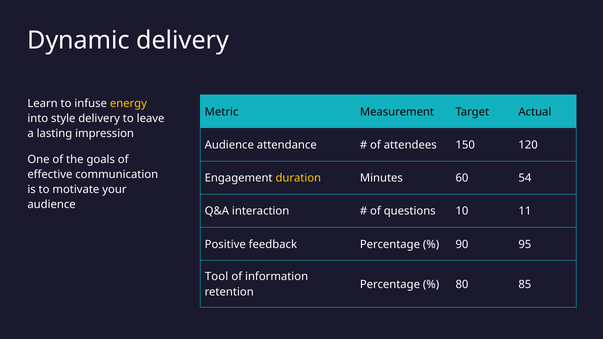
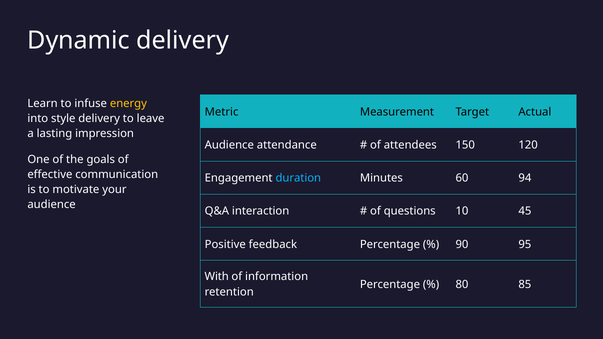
duration colour: yellow -> light blue
54: 54 -> 94
11: 11 -> 45
Tool: Tool -> With
